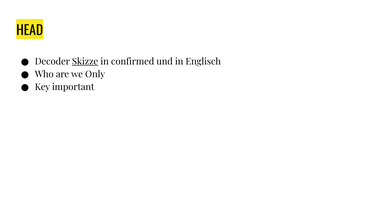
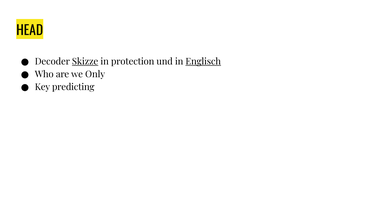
confirmed: confirmed -> protection
Englisch underline: none -> present
important: important -> predicting
